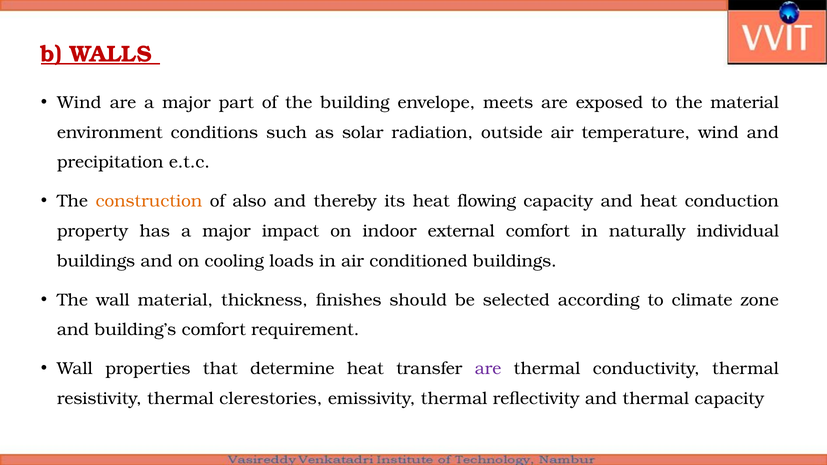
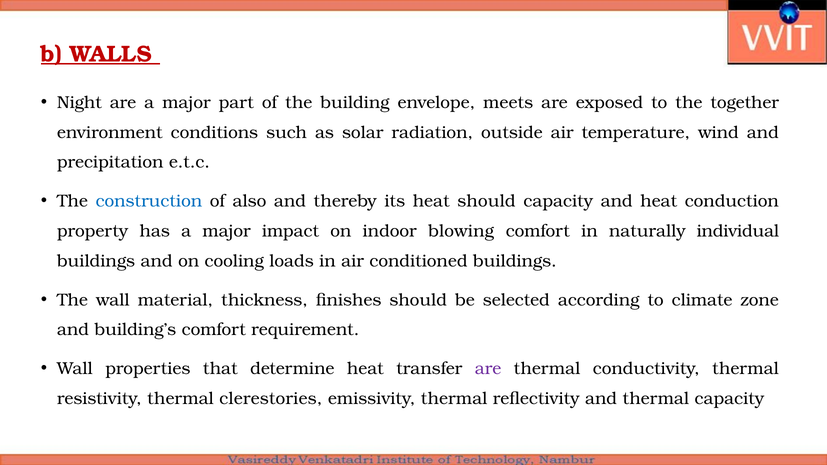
Wind at (79, 103): Wind -> Night
the material: material -> together
construction colour: orange -> blue
heat flowing: flowing -> should
external: external -> blowing
